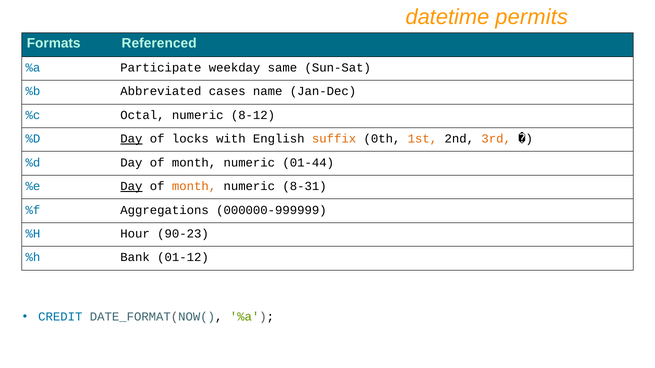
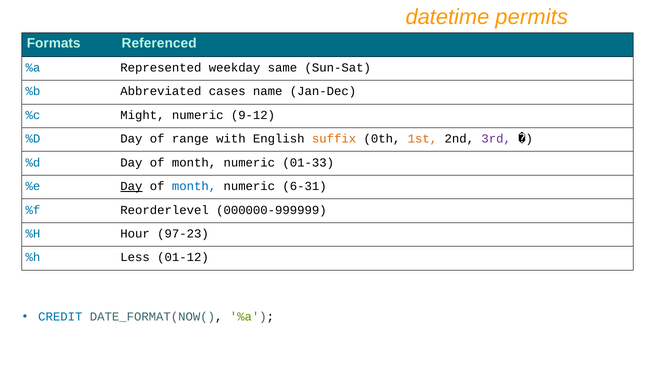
Participate: Participate -> Represented
Octal: Octal -> Might
8-12: 8-12 -> 9-12
Day at (131, 139) underline: present -> none
locks: locks -> range
3rd colour: orange -> purple
01-44: 01-44 -> 01-33
month at (194, 186) colour: orange -> blue
8-31: 8-31 -> 6-31
Aggregations: Aggregations -> Reorderlevel
90-23: 90-23 -> 97-23
Bank: Bank -> Less
